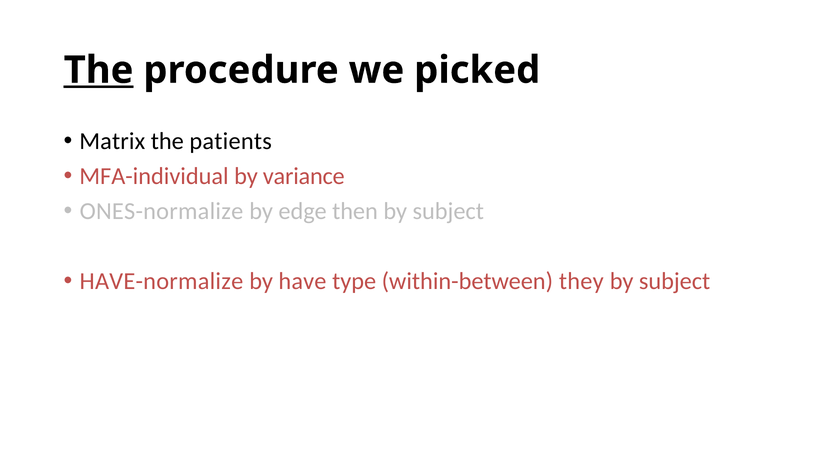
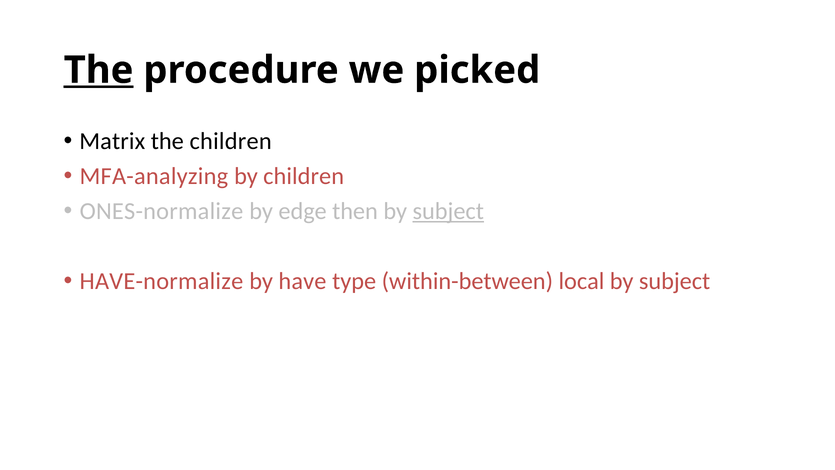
the patients: patients -> children
MFA-individual: MFA-individual -> MFA-analyzing
by variance: variance -> children
subject at (448, 211) underline: none -> present
they: they -> local
